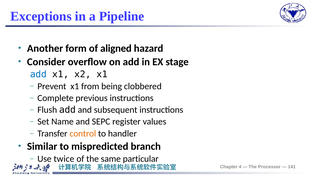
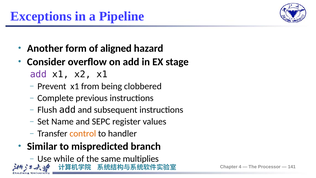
add at (38, 74) colour: blue -> purple
twice: twice -> while
particular: particular -> multiplies
